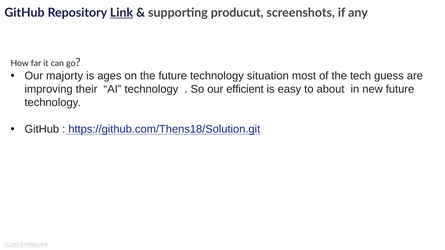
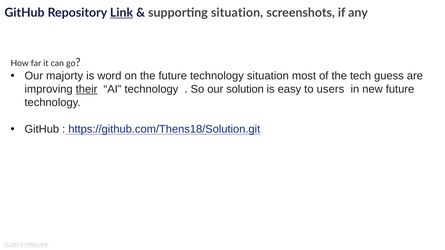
supporting producut: producut -> situation
ages: ages -> word
their underline: none -> present
efficient: efficient -> solution
about: about -> users
